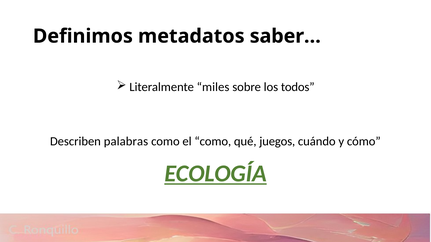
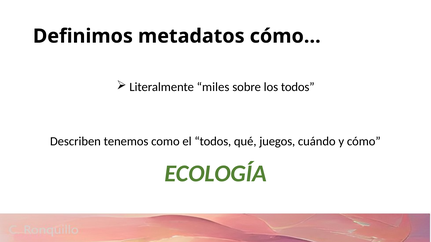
saber…: saber… -> cómo…
palabras: palabras -> tenemos
el como: como -> todos
ECOLOGÍA underline: present -> none
